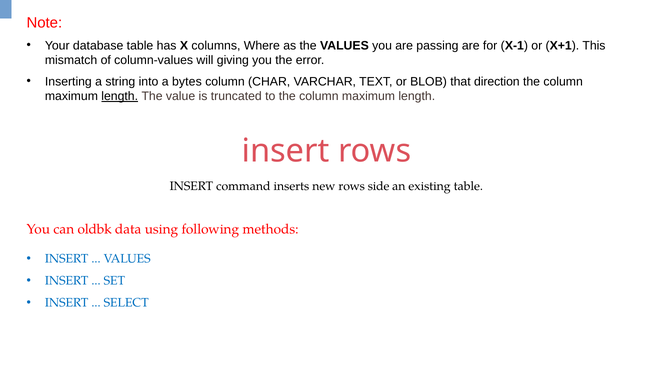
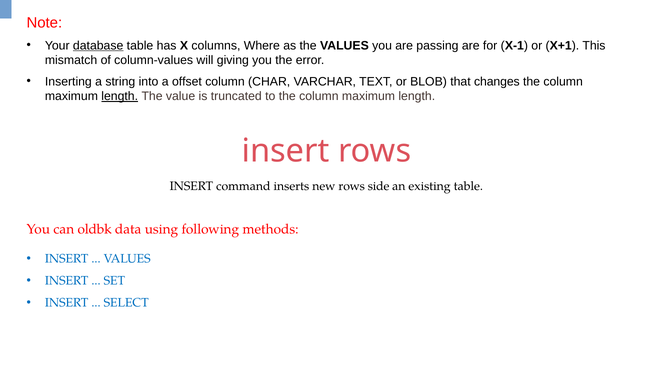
database underline: none -> present
bytes: bytes -> offset
direction: direction -> changes
